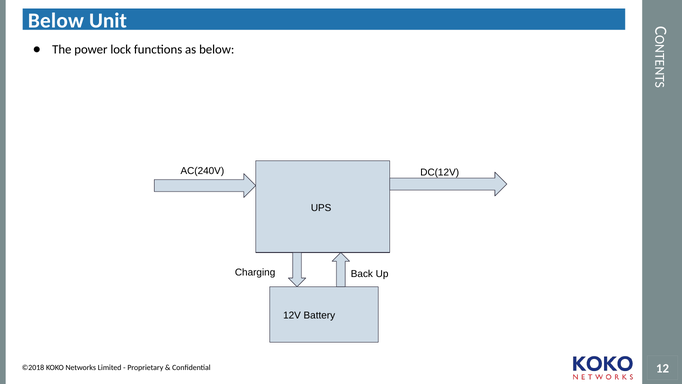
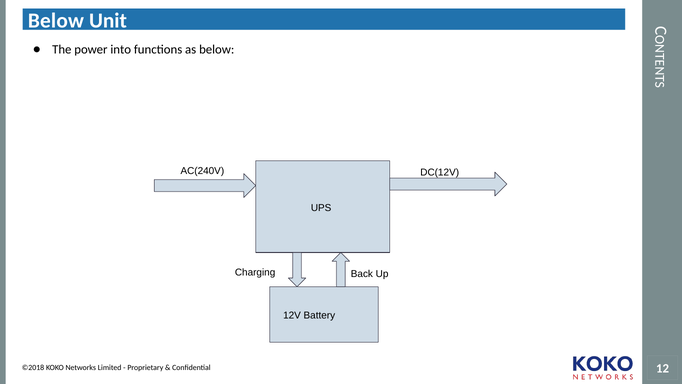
lock: lock -> into
